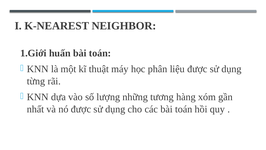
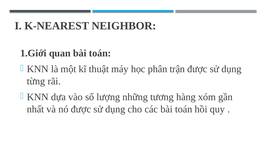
huấn: huấn -> quan
liệu: liệu -> trận
